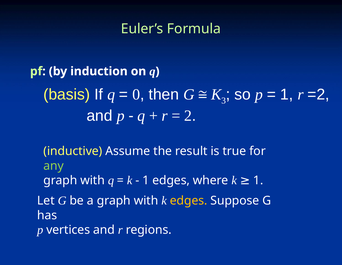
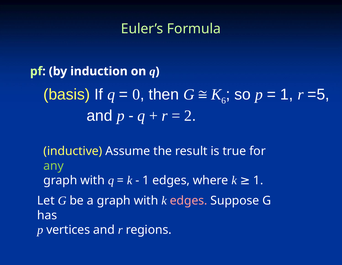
3: 3 -> 6
=2: =2 -> =5
edges at (189, 200) colour: yellow -> pink
